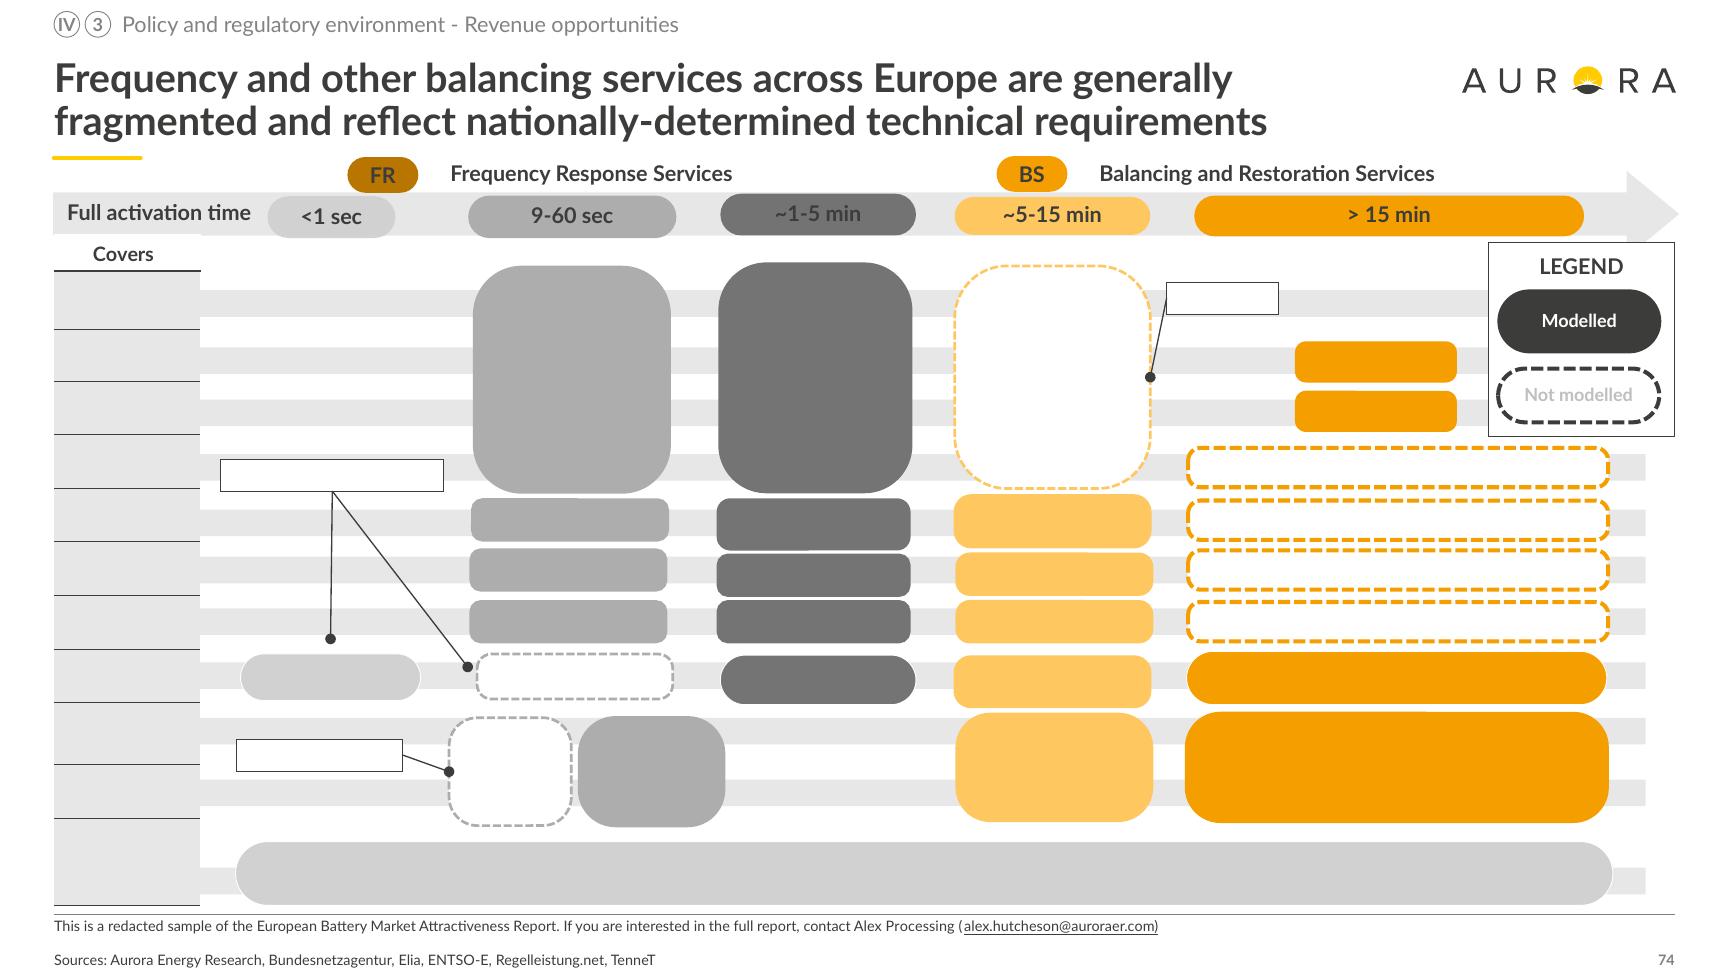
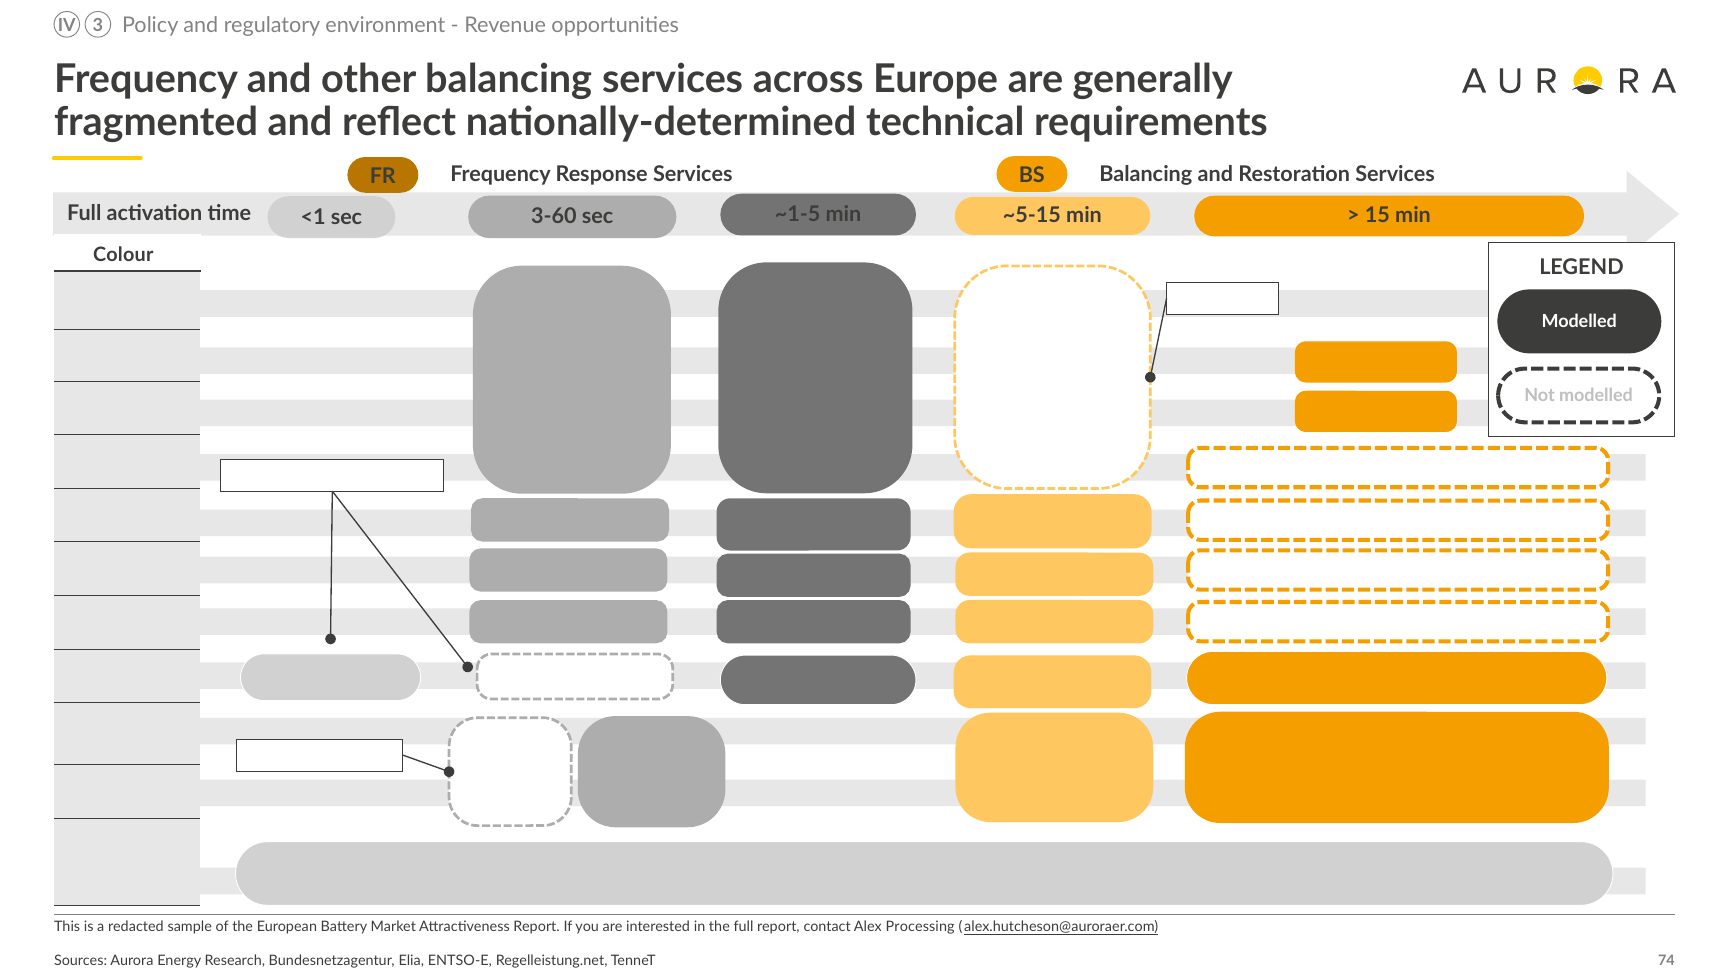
9-60: 9-60 -> 3-60
Covers: Covers -> Colour
